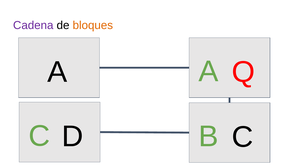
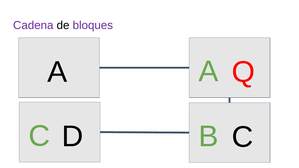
bloques colour: orange -> purple
